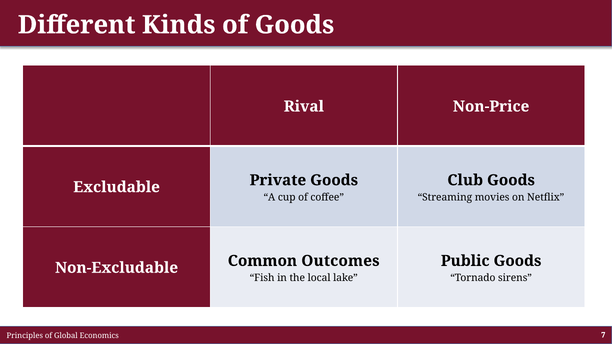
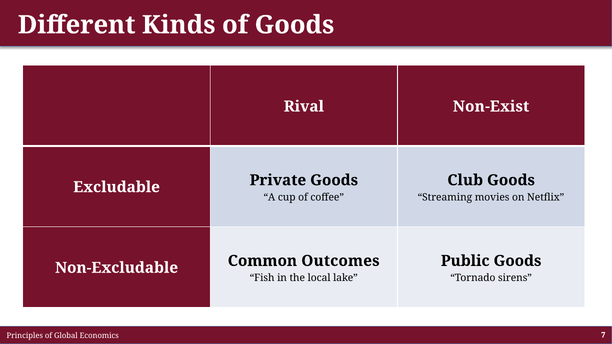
Non-Price: Non-Price -> Non-Exist
